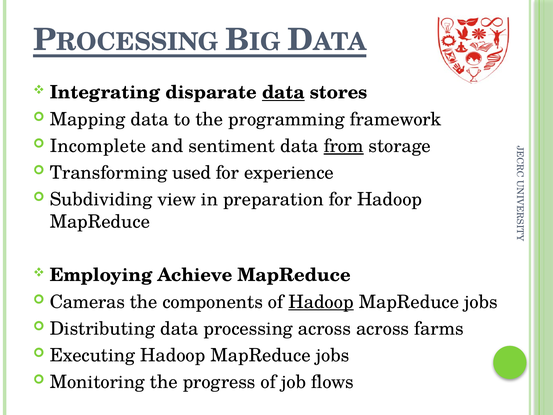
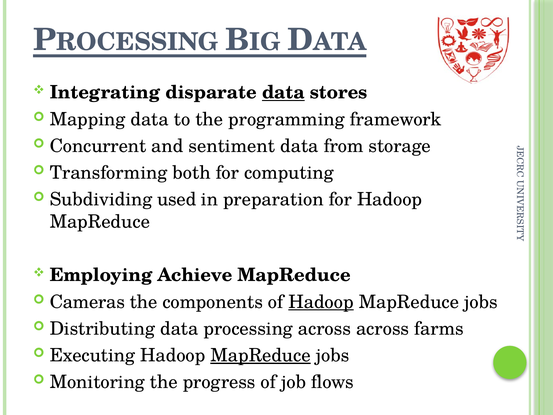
Incomplete: Incomplete -> Concurrent
from underline: present -> none
used: used -> both
experience: experience -> computing
view: view -> used
MapReduce at (261, 355) underline: none -> present
